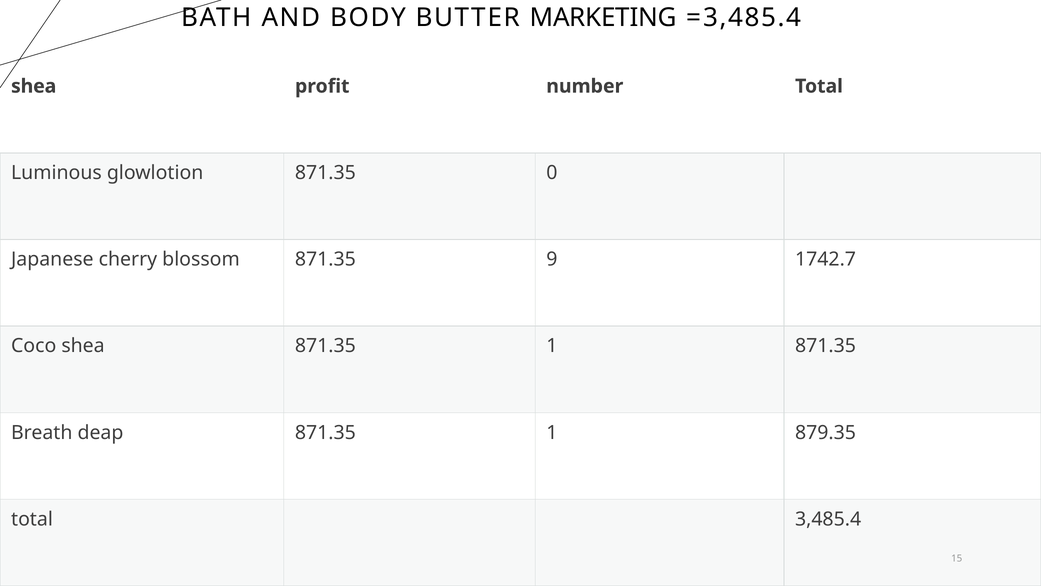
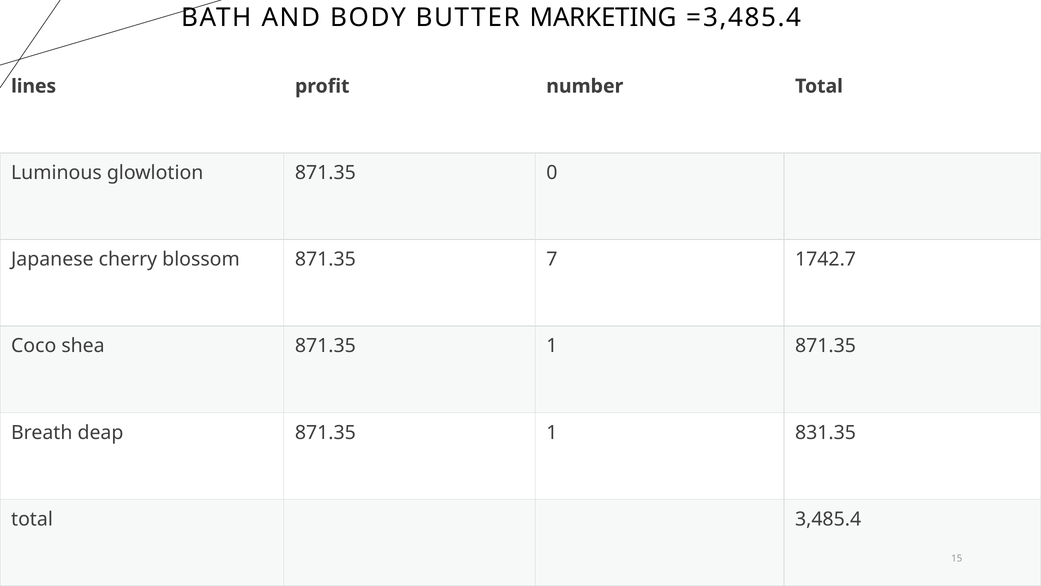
shea at (34, 86): shea -> lines
9: 9 -> 7
879.35: 879.35 -> 831.35
